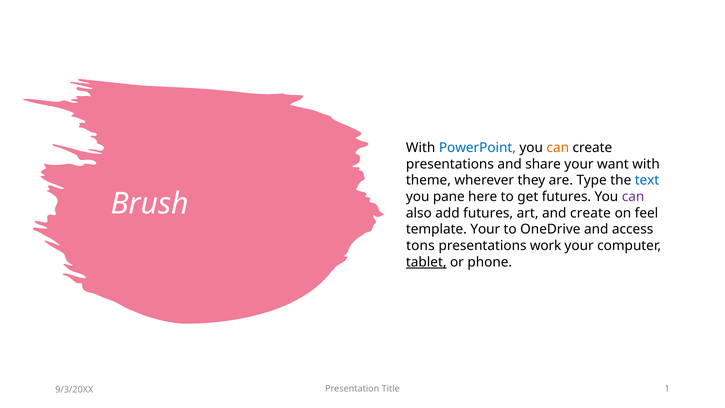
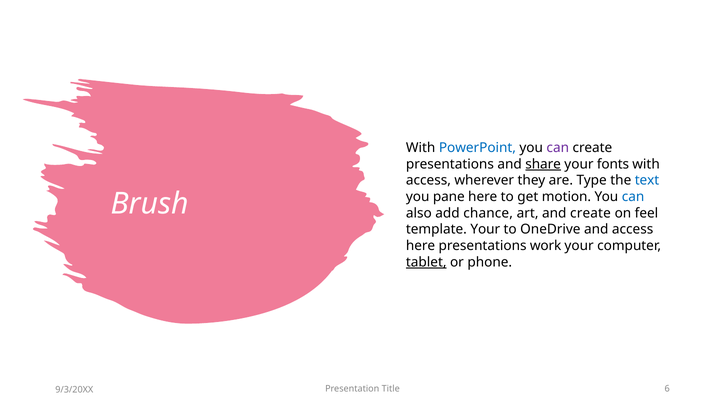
can at (558, 148) colour: orange -> purple
share underline: none -> present
want: want -> fonts
theme at (428, 180): theme -> access
get futures: futures -> motion
can at (633, 197) colour: purple -> blue
add futures: futures -> chance
tons at (420, 246): tons -> here
1: 1 -> 6
